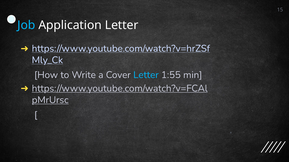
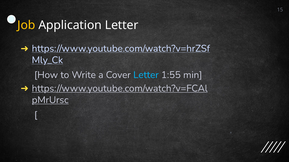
Job colour: light blue -> yellow
